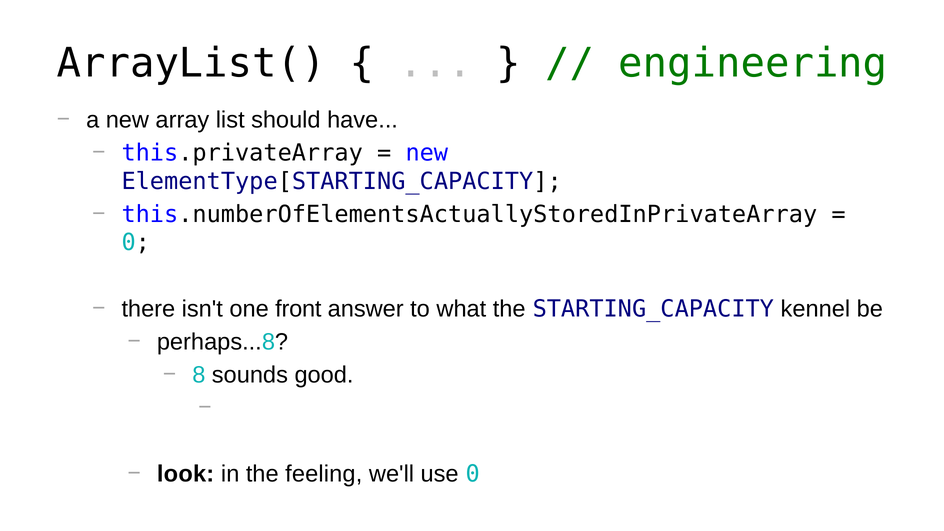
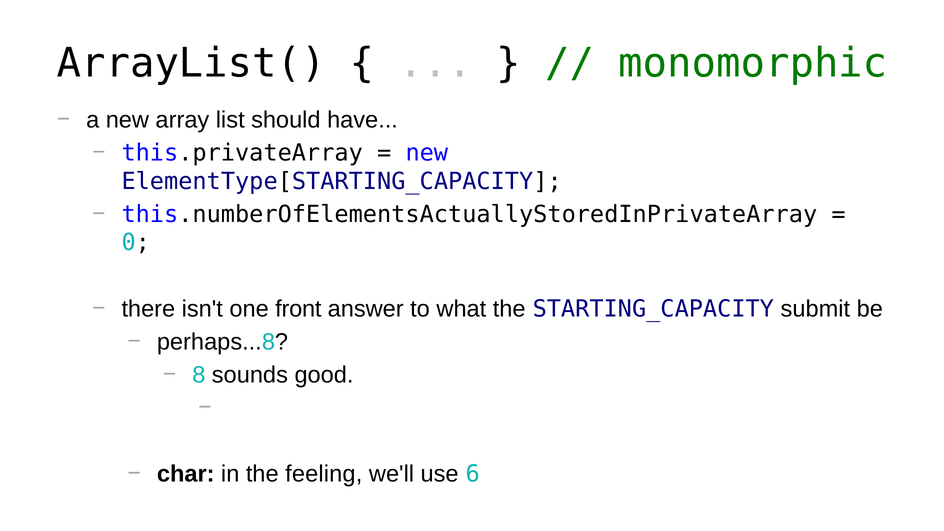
engineering: engineering -> monomorphic
kennel: kennel -> submit
look: look -> char
use 0: 0 -> 6
